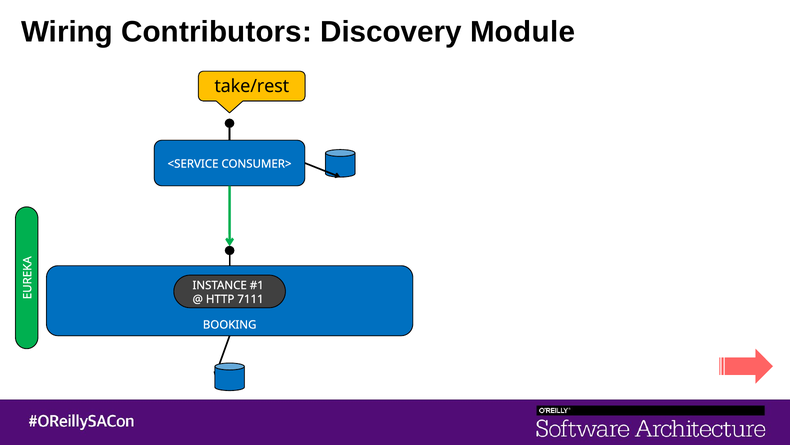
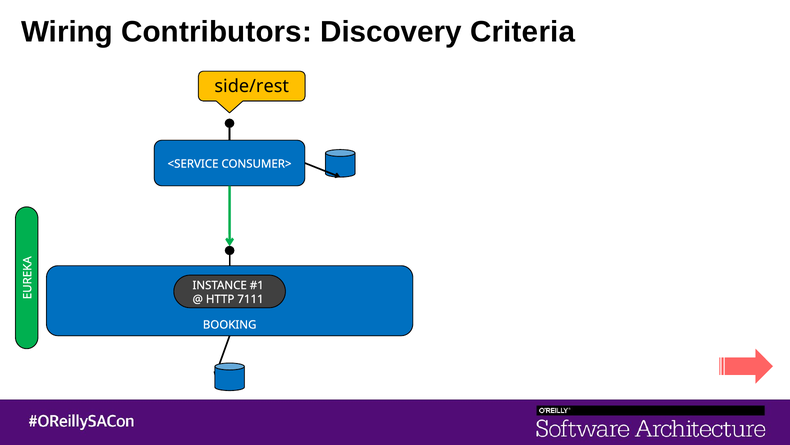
Module: Module -> Criteria
take/rest: take/rest -> side/rest
